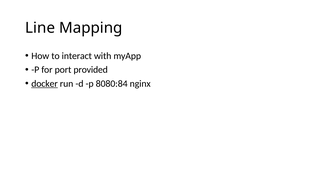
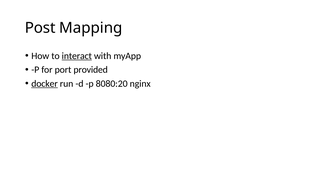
Line: Line -> Post
interact underline: none -> present
8080:84: 8080:84 -> 8080:20
